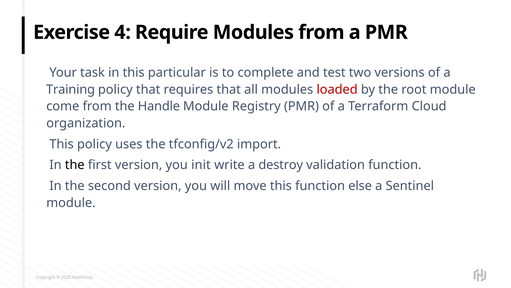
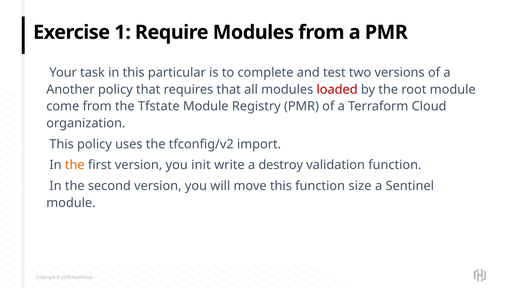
4: 4 -> 1
Training: Training -> Another
Handle: Handle -> Tfstate
the at (75, 165) colour: black -> orange
else: else -> size
